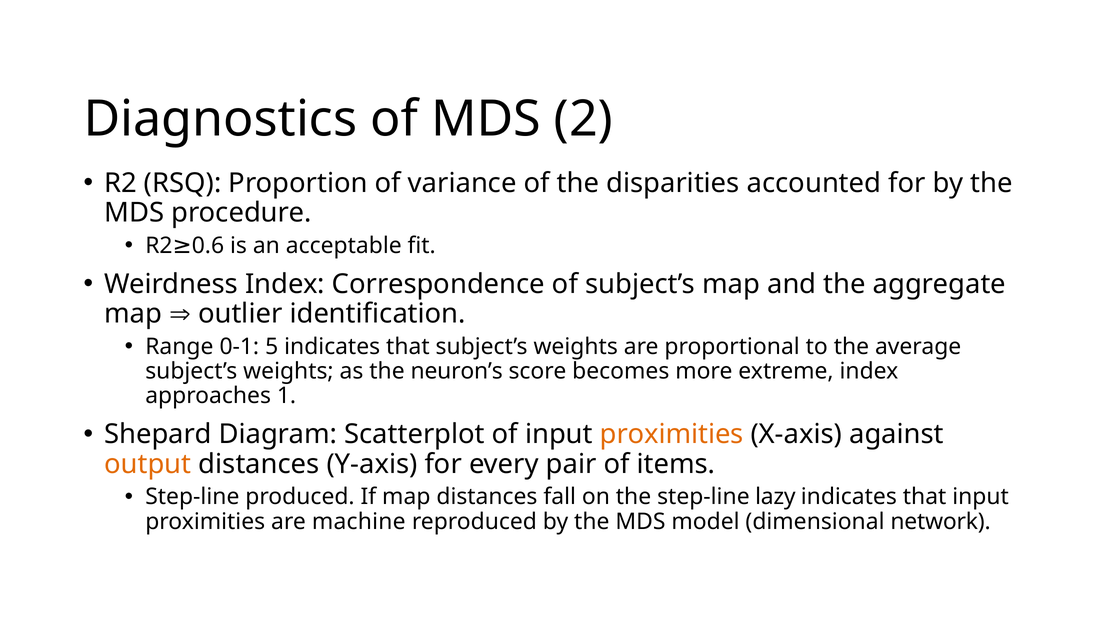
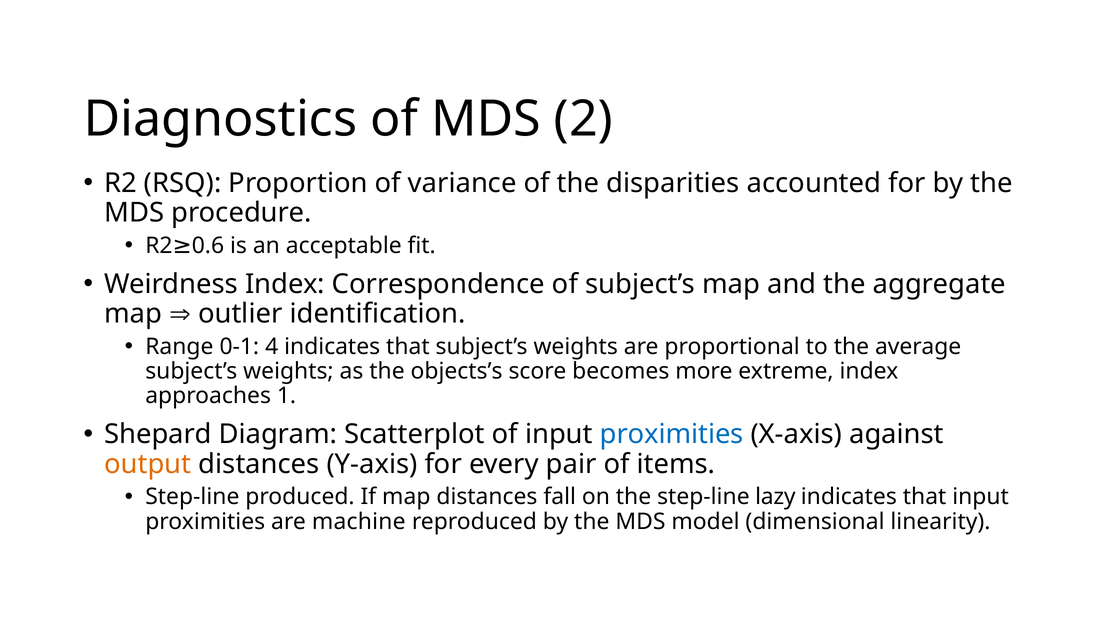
5: 5 -> 4
neuron’s: neuron’s -> objects’s
proximities at (672, 434) colour: orange -> blue
network: network -> linearity
